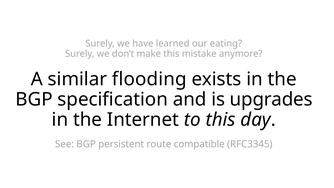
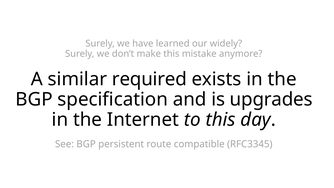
eating: eating -> widely
flooding: flooding -> required
